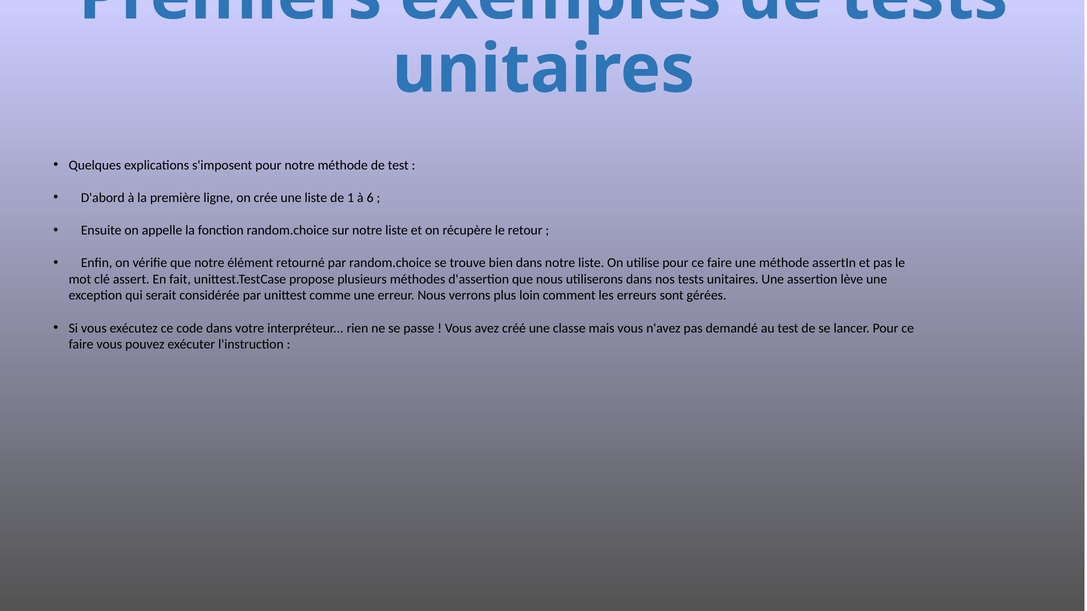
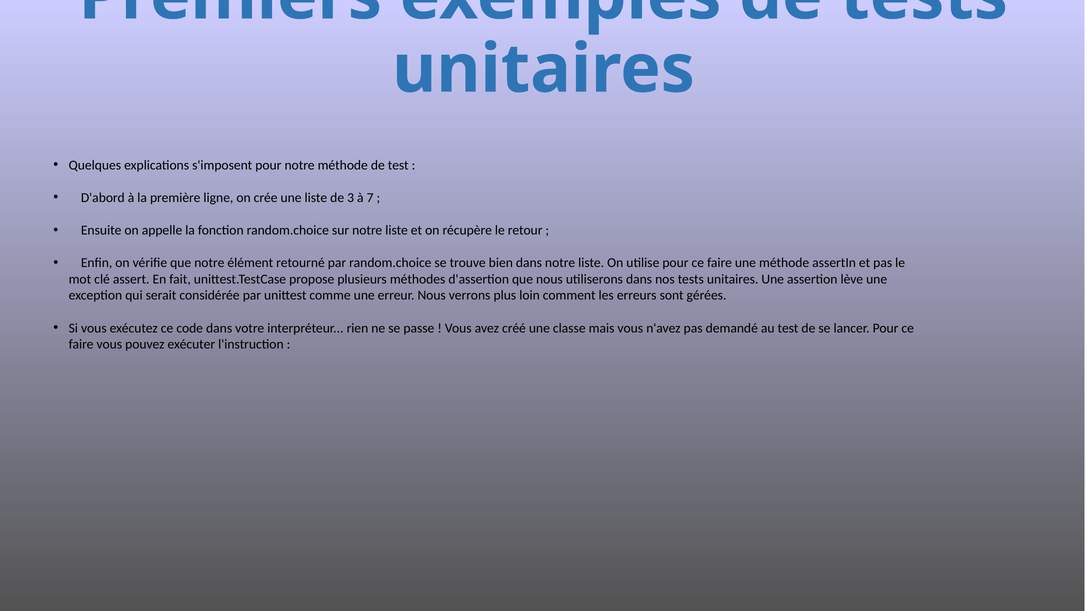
1: 1 -> 3
6: 6 -> 7
